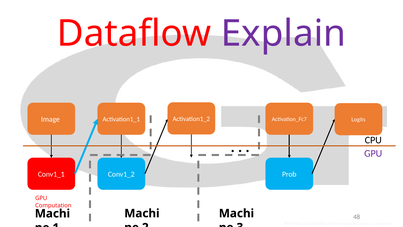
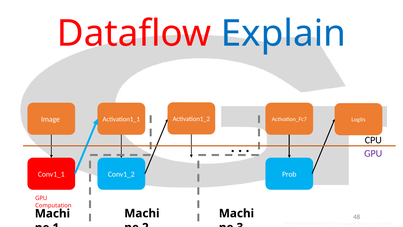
Explain colour: purple -> blue
